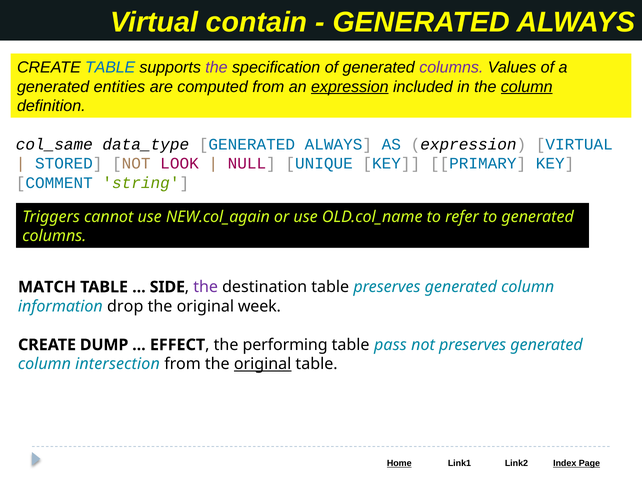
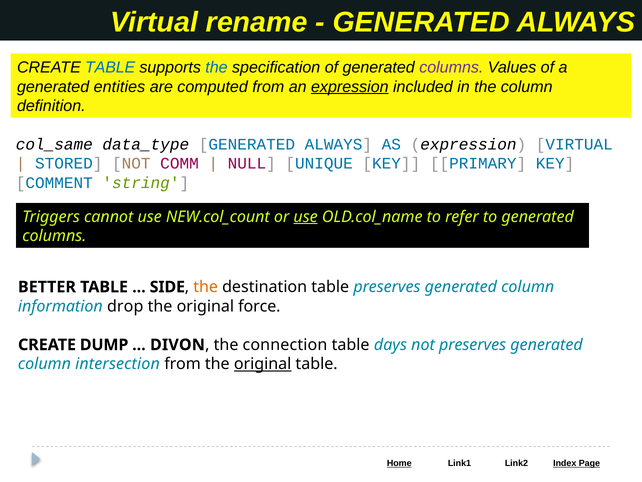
contain: contain -> rename
the at (216, 67) colour: purple -> blue
column at (527, 87) underline: present -> none
LOOK: LOOK -> COMM
NEW.col_again: NEW.col_again -> NEW.col_count
use at (306, 217) underline: none -> present
MATCH: MATCH -> BETTER
the at (206, 287) colour: purple -> orange
week: week -> force
EFFECT: EFFECT -> DIVON
performing: performing -> connection
pass: pass -> days
